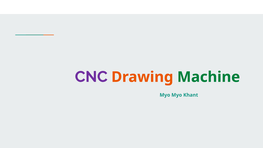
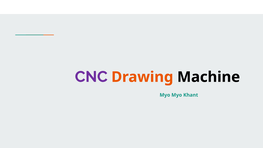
Machine colour: green -> black
